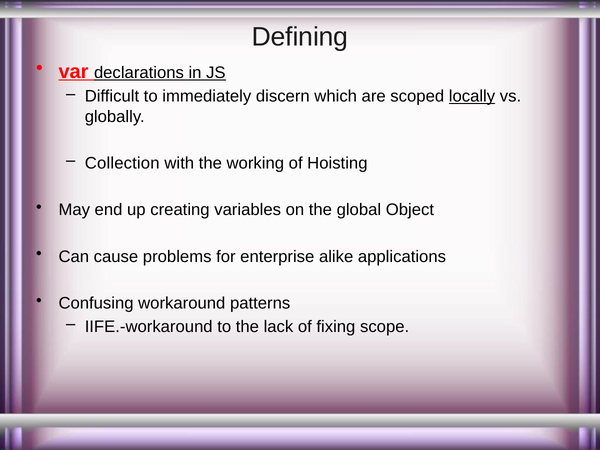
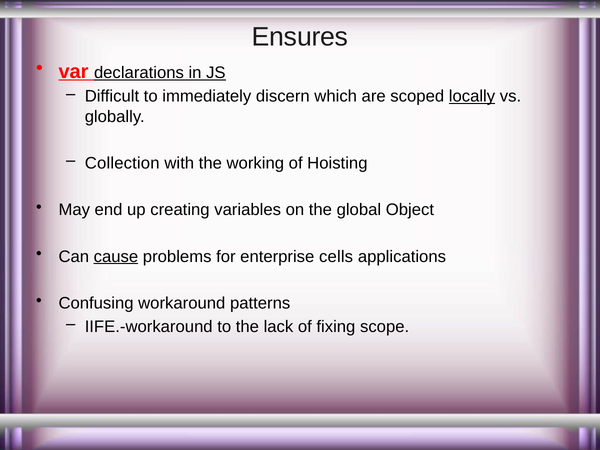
Defining: Defining -> Ensures
cause underline: none -> present
alike: alike -> cells
